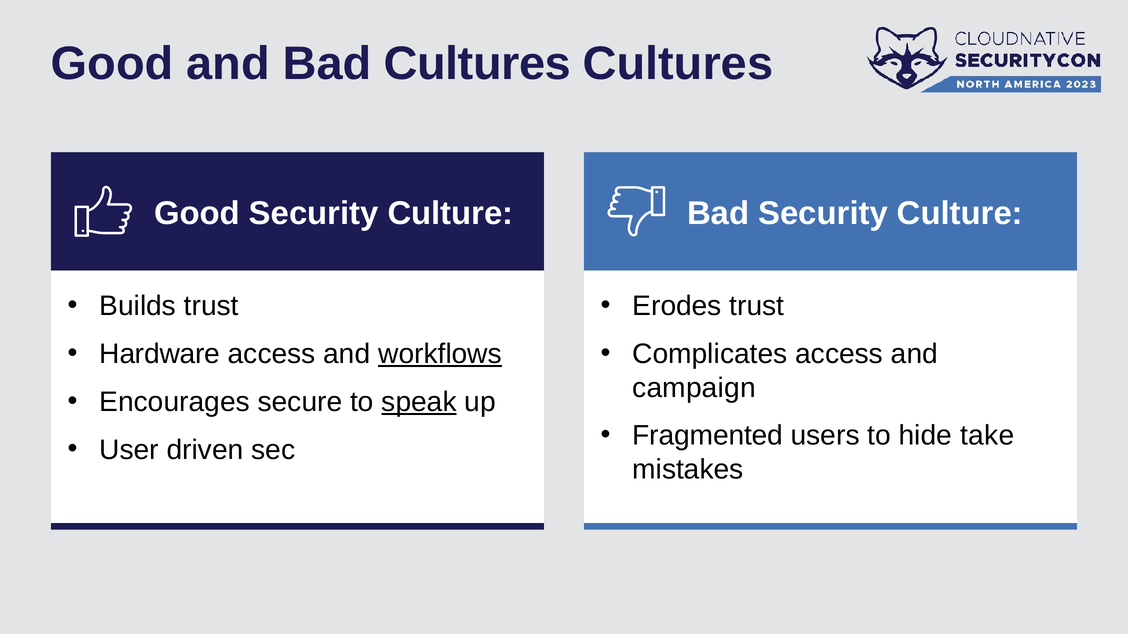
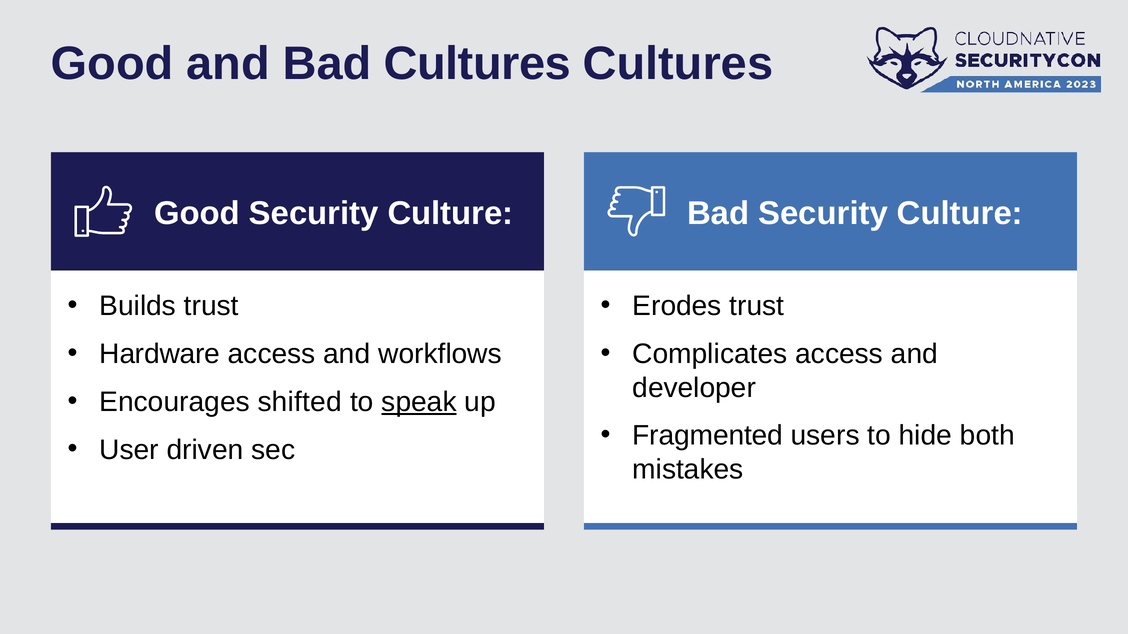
workflows underline: present -> none
campaign: campaign -> developer
secure: secure -> shifted
take: take -> both
